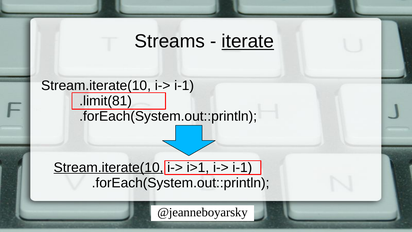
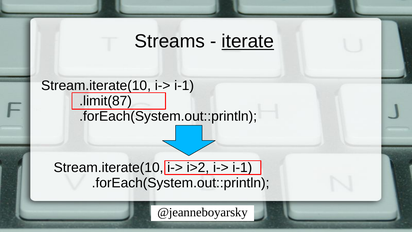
.limit(81: .limit(81 -> .limit(87
Stream.iterate(10 at (109, 167) underline: present -> none
i>1: i>1 -> i>2
